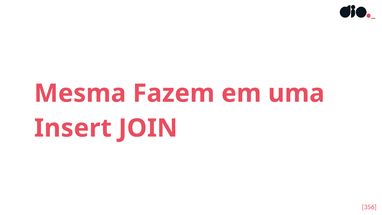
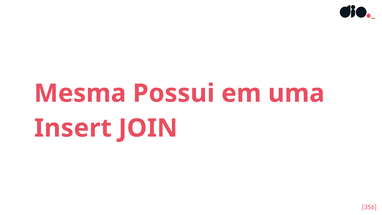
Fazem: Fazem -> Possui
